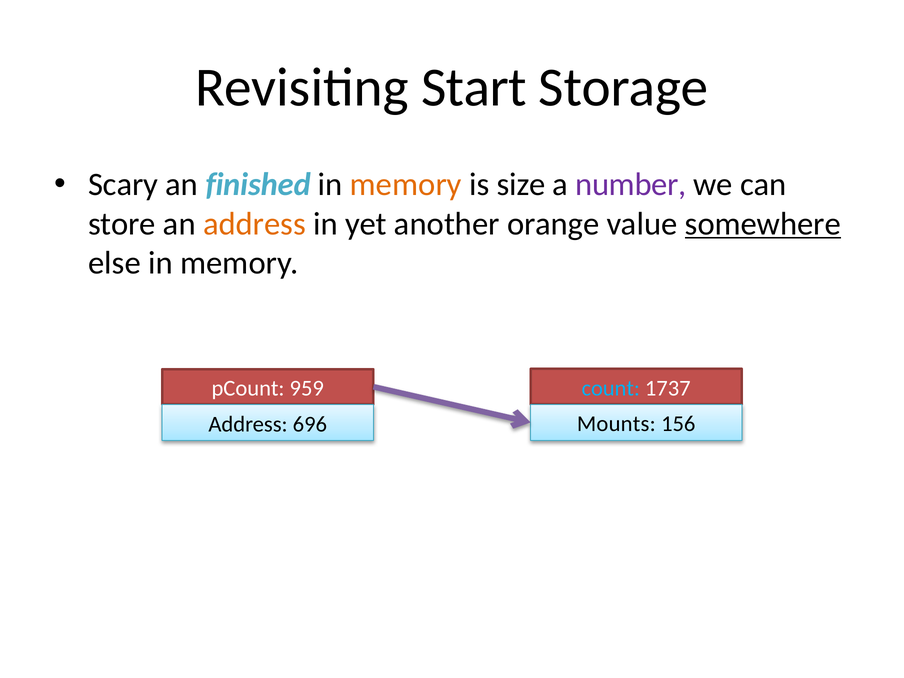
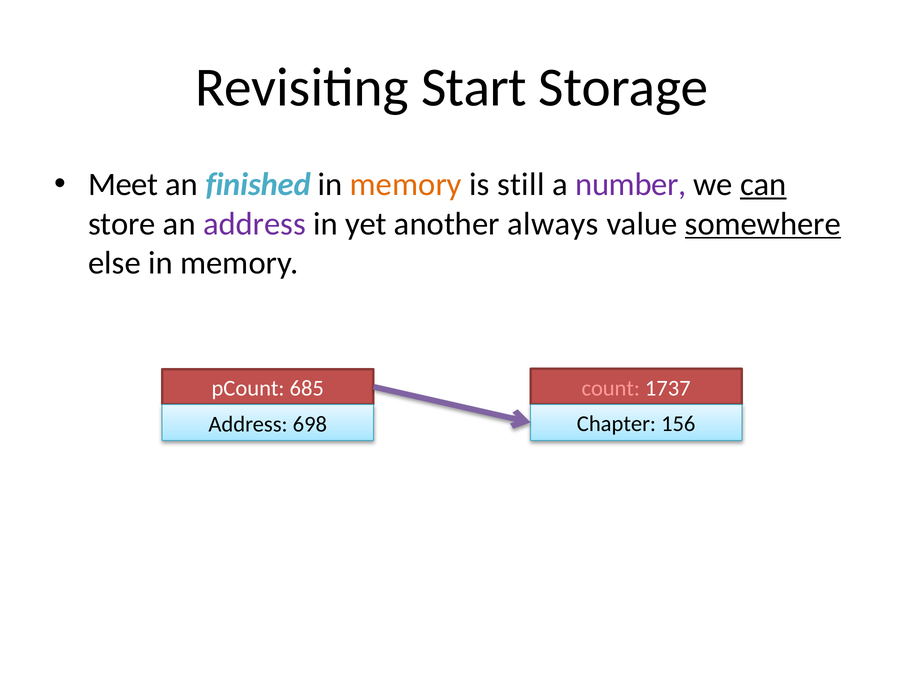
Scary: Scary -> Meet
size: size -> still
can underline: none -> present
address at (254, 224) colour: orange -> purple
orange: orange -> always
count colour: light blue -> pink
959: 959 -> 685
696: 696 -> 698
Mounts: Mounts -> Chapter
